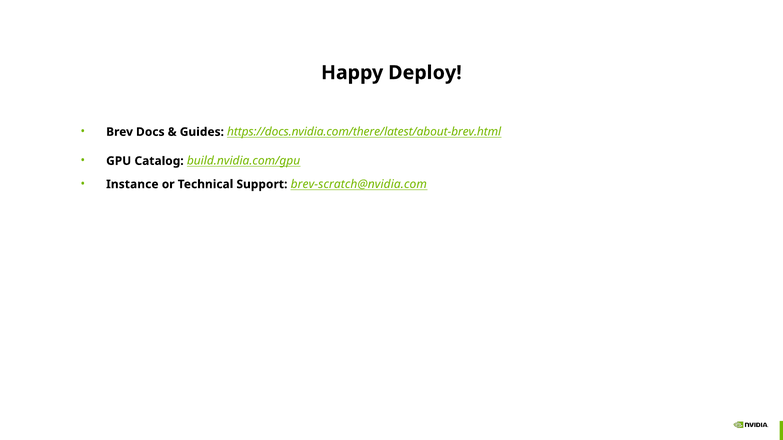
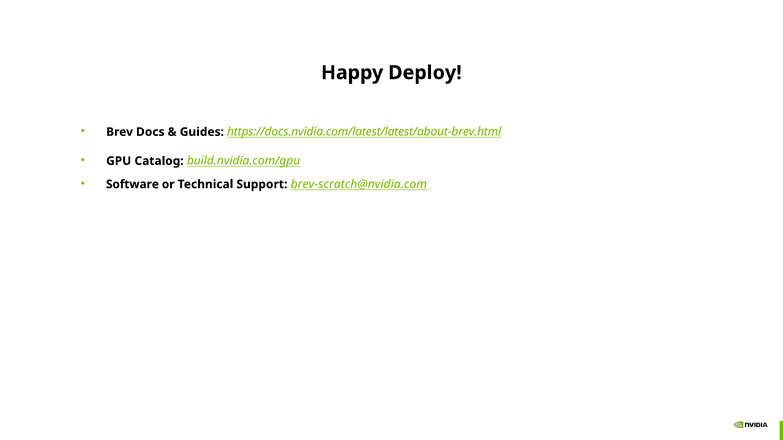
https://docs.nvidia.com/there/latest/about-brev.html: https://docs.nvidia.com/there/latest/about-brev.html -> https://docs.nvidia.com/latest/latest/about-brev.html
Instance: Instance -> Software
